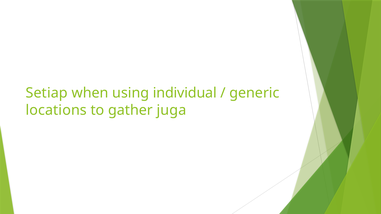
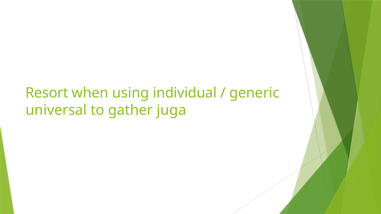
Setiap: Setiap -> Resort
locations: locations -> universal
